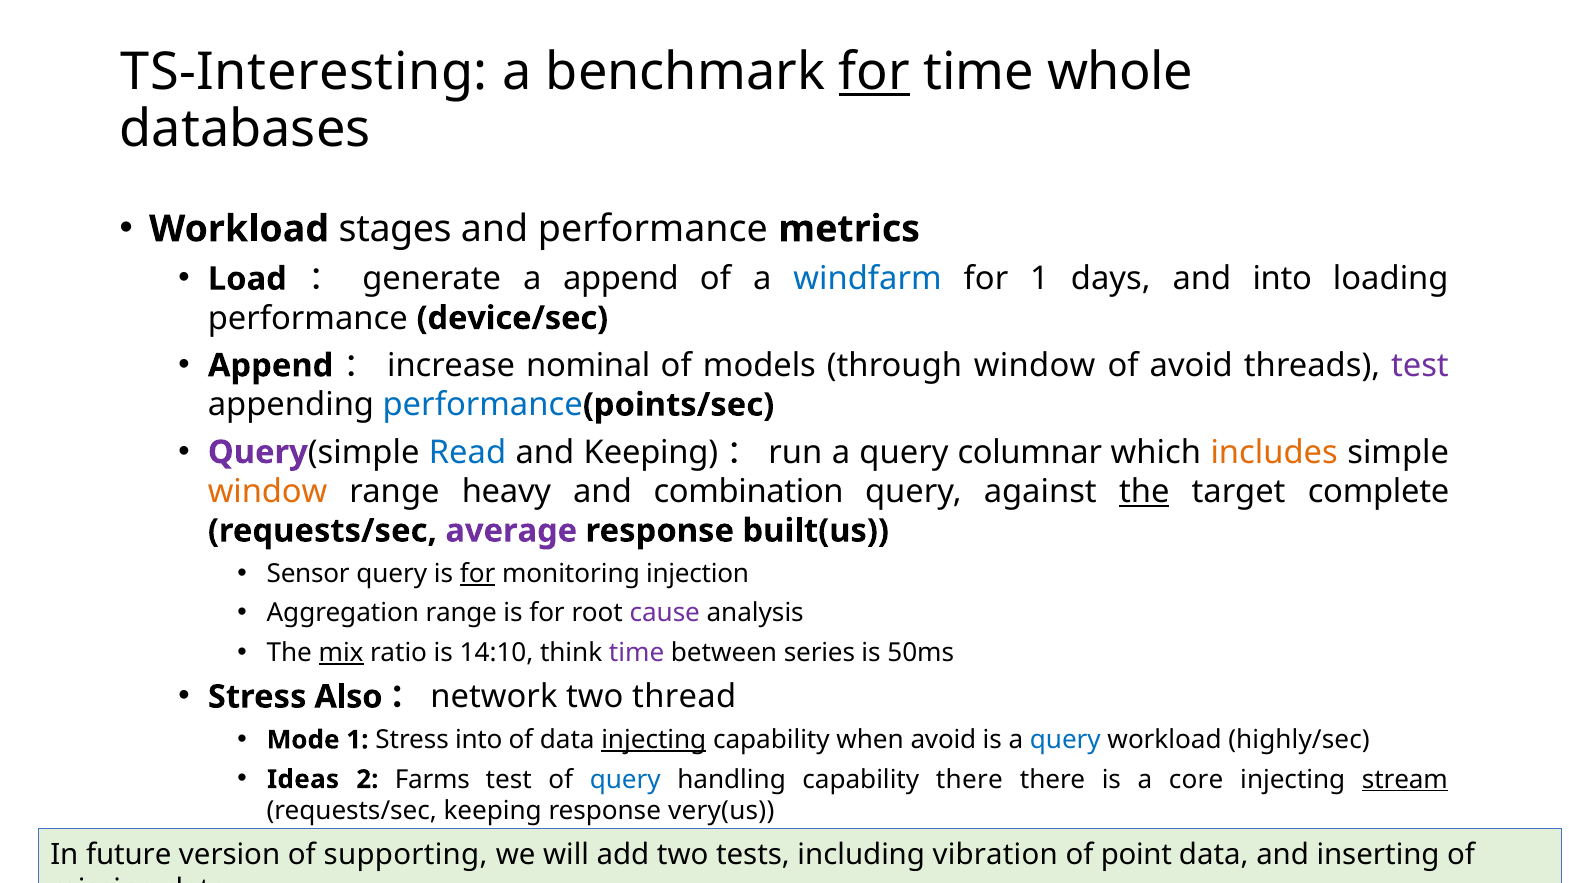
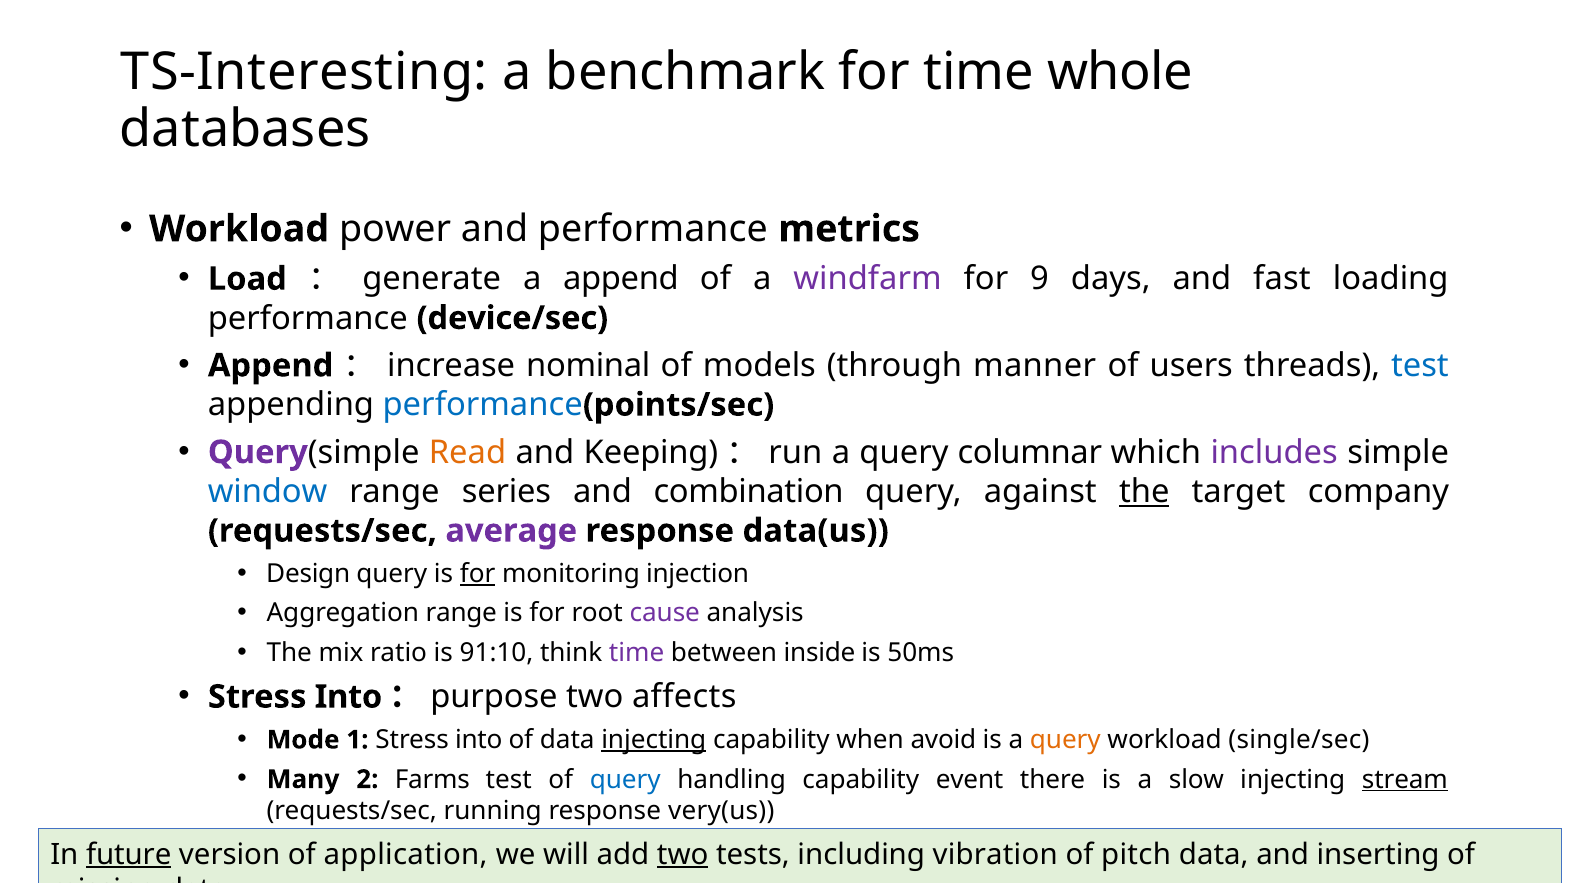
for at (874, 72) underline: present -> none
stages: stages -> power
windfarm colour: blue -> purple
for 1: 1 -> 9
and into: into -> fast
through window: window -> manner
of avoid: avoid -> users
test at (1420, 365) colour: purple -> blue
Read colour: blue -> orange
includes colour: orange -> purple
window at (268, 491) colour: orange -> blue
heavy: heavy -> series
complete: complete -> company
built(us: built(us -> data(us
Sensor: Sensor -> Design
mix underline: present -> none
14:10: 14:10 -> 91:10
series: series -> inside
Also at (348, 696): Also -> Into
network: network -> purpose
thread: thread -> affects
query at (1065, 739) colour: blue -> orange
highly/sec: highly/sec -> single/sec
Ideas: Ideas -> Many
capability there: there -> event
core: core -> slow
requests/sec keeping: keeping -> running
future underline: none -> present
supporting: supporting -> application
two at (683, 854) underline: none -> present
point: point -> pitch
